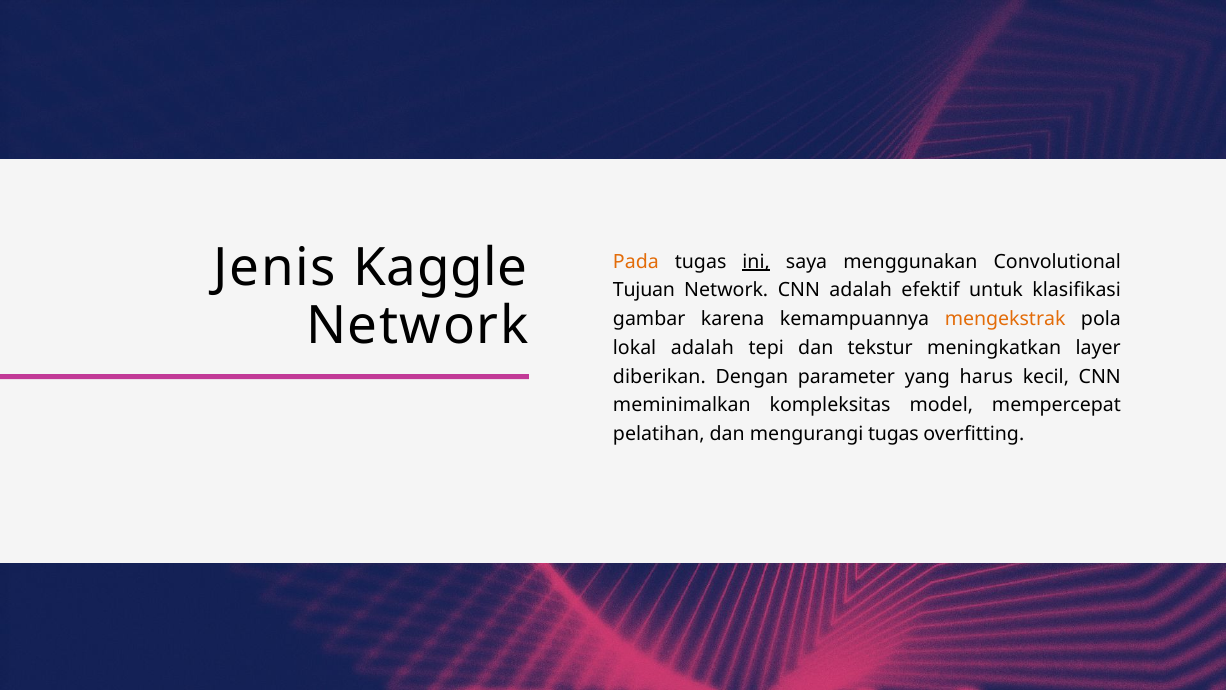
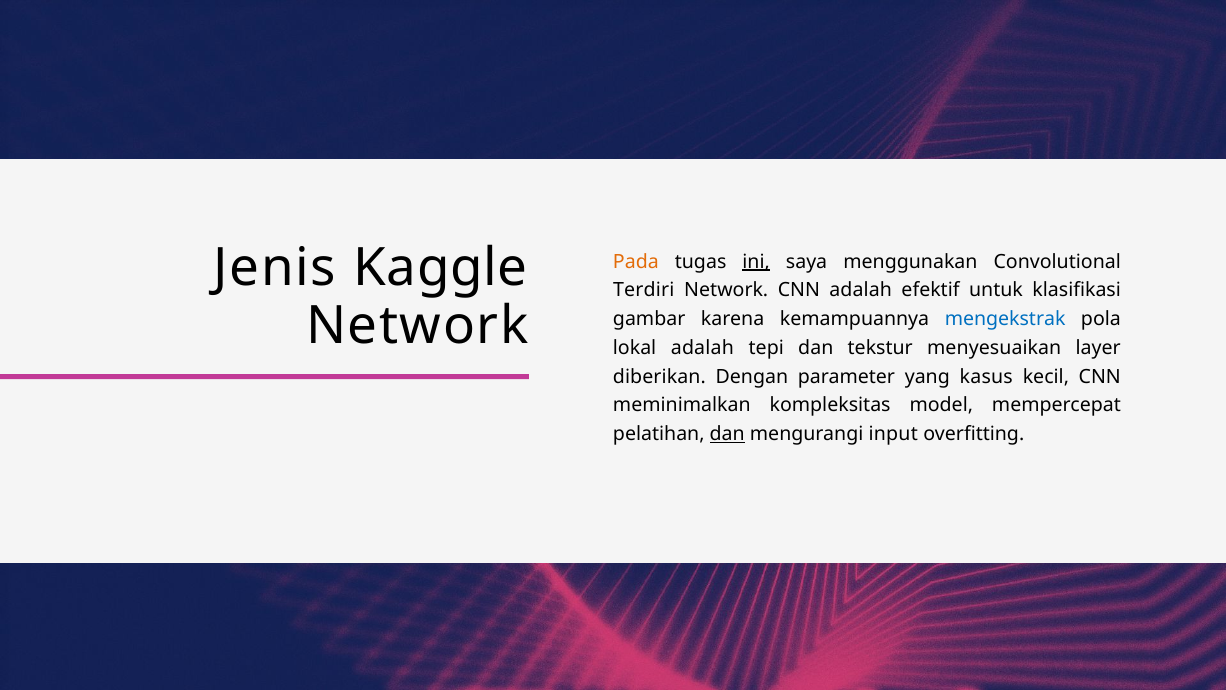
Tujuan: Tujuan -> Terdiri
mengekstrak colour: orange -> blue
meningkatkan: meningkatkan -> menyesuaikan
harus: harus -> kasus
dan at (727, 434) underline: none -> present
mengurangi tugas: tugas -> input
